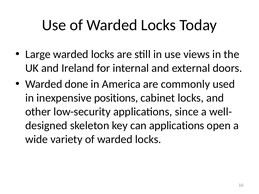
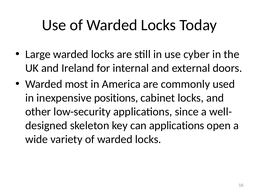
views: views -> cyber
done: done -> most
